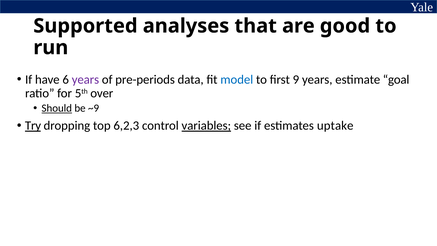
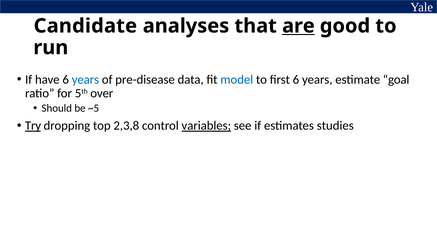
Supported: Supported -> Candidate
are underline: none -> present
years at (85, 79) colour: purple -> blue
pre-periods: pre-periods -> pre-disease
first 9: 9 -> 6
Should underline: present -> none
~9: ~9 -> ~5
6,2,3: 6,2,3 -> 2,3,8
uptake: uptake -> studies
